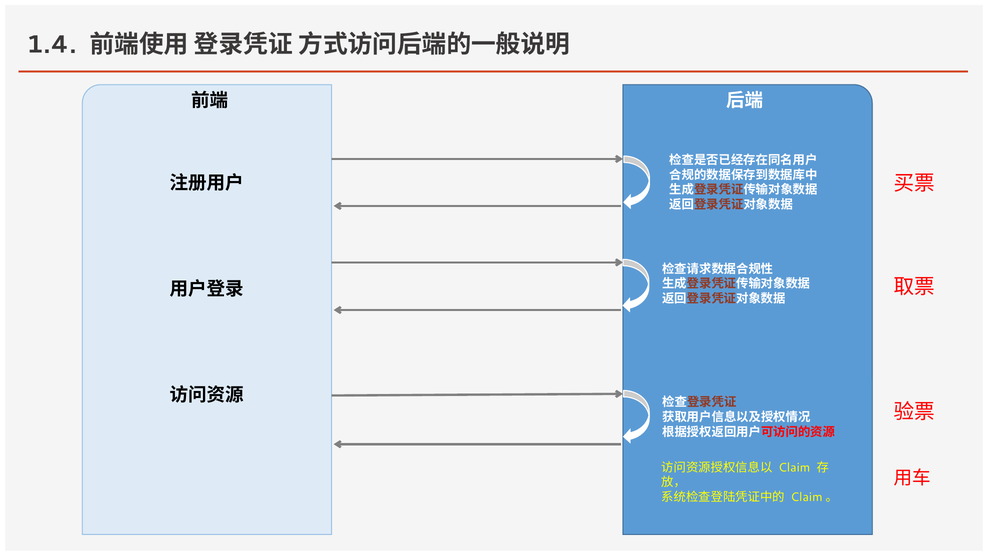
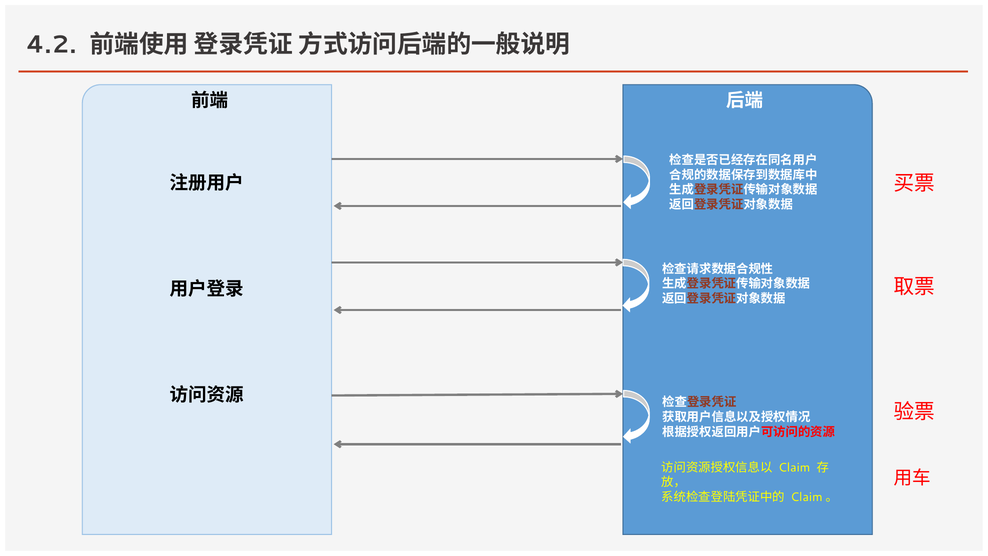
1.4: 1.4 -> 4.2
